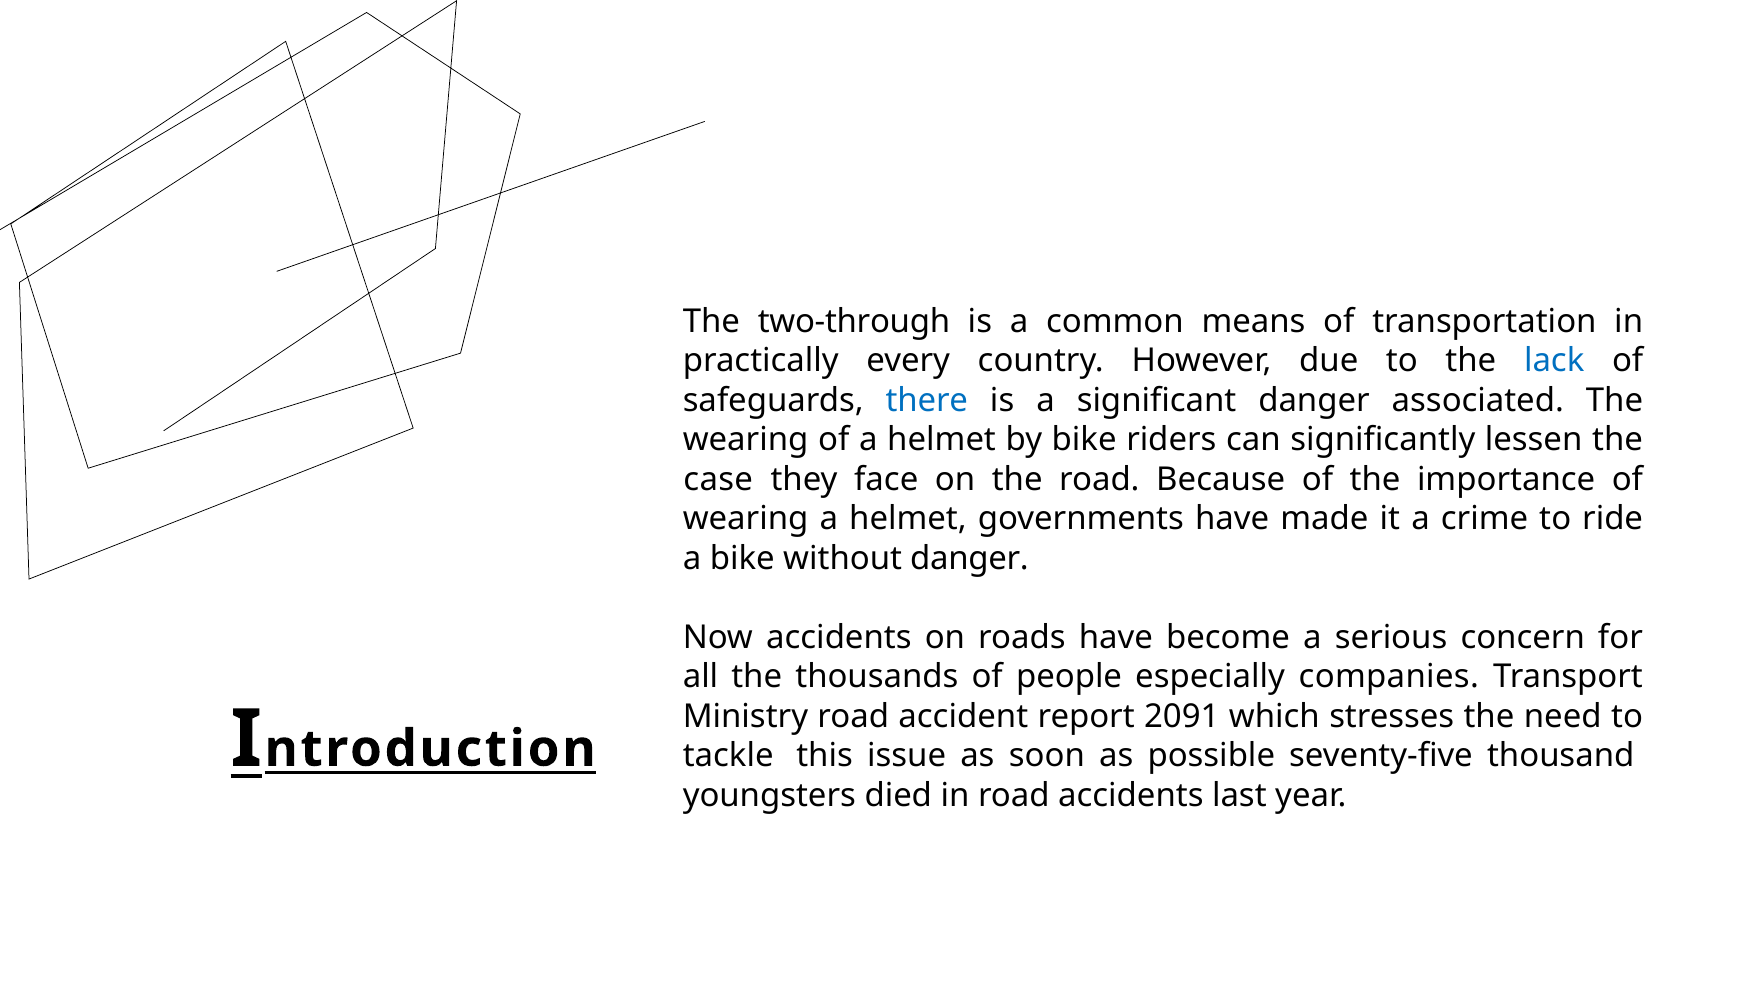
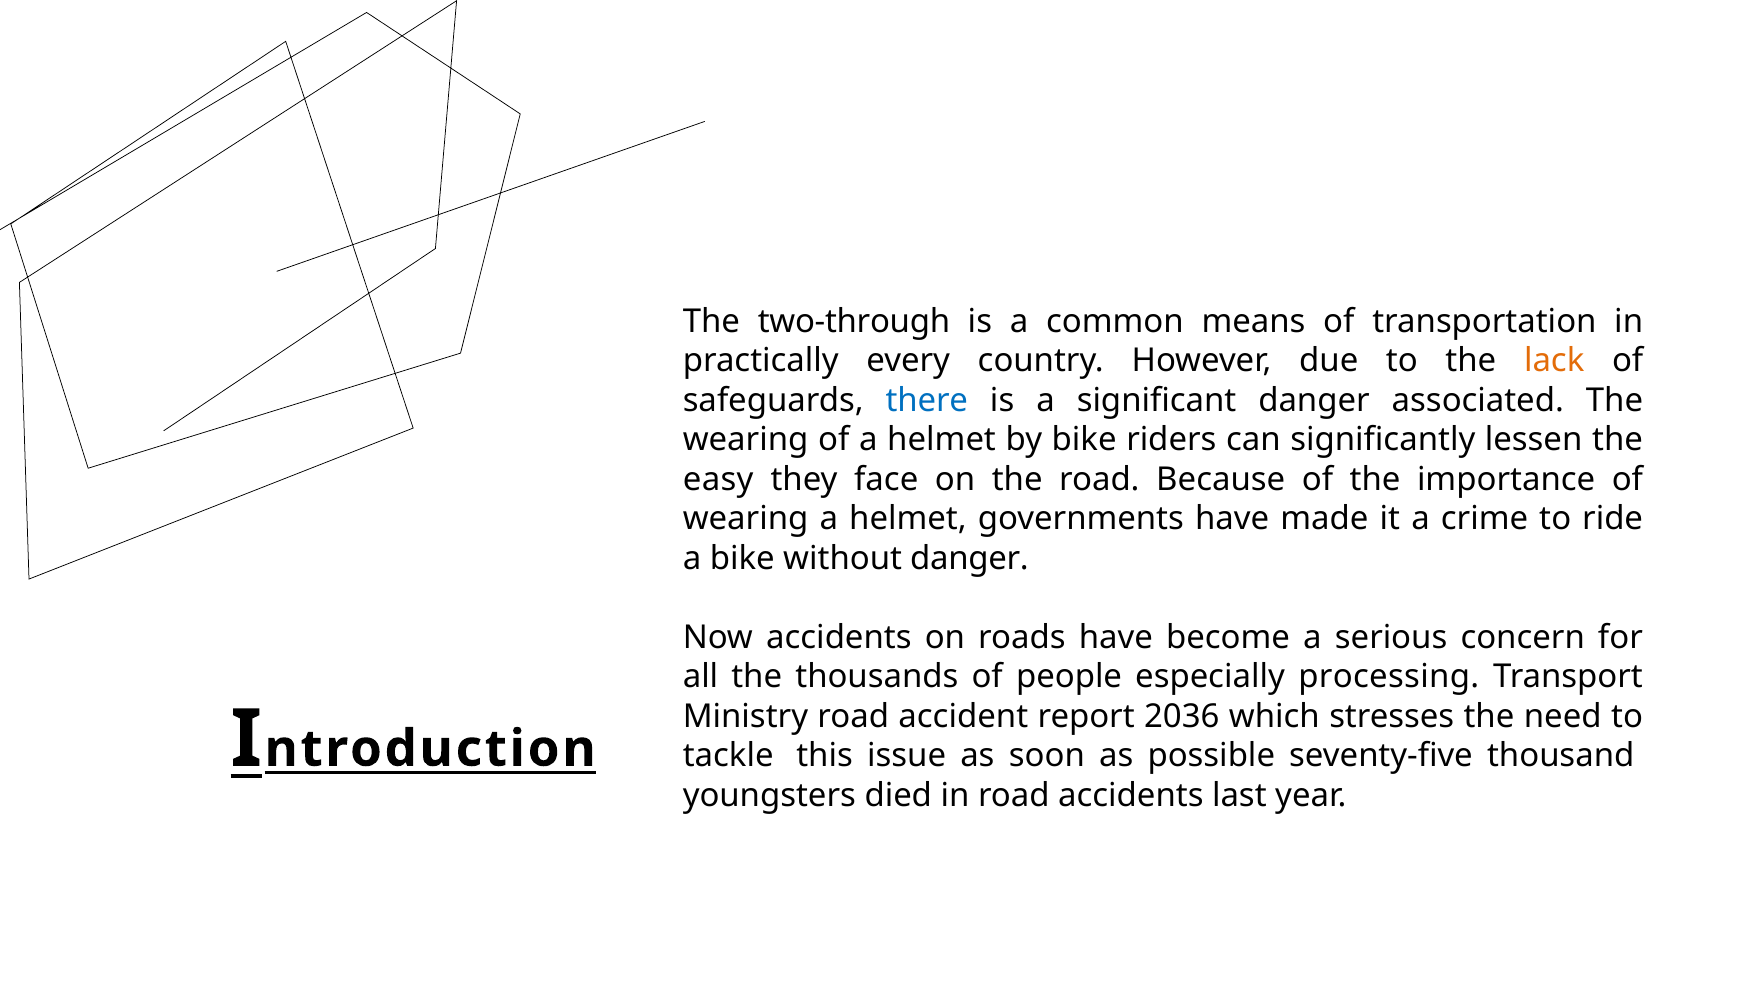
lack colour: blue -> orange
case: case -> easy
companies: companies -> processing
2091: 2091 -> 2036
